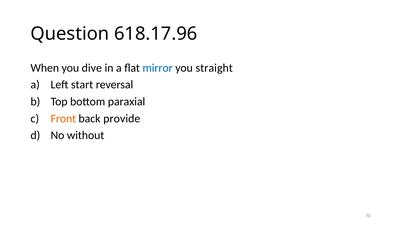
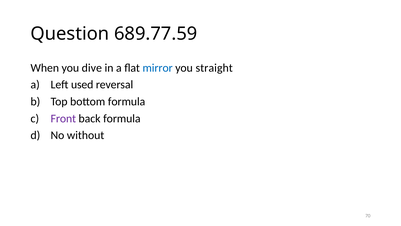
618.17.96: 618.17.96 -> 689.77.59
start: start -> used
bottom paraxial: paraxial -> formula
Front colour: orange -> purple
back provide: provide -> formula
